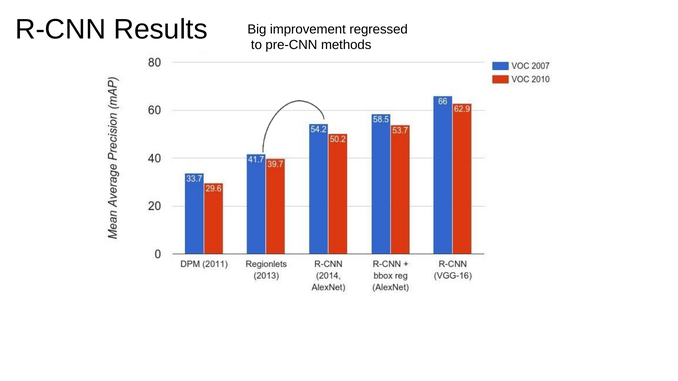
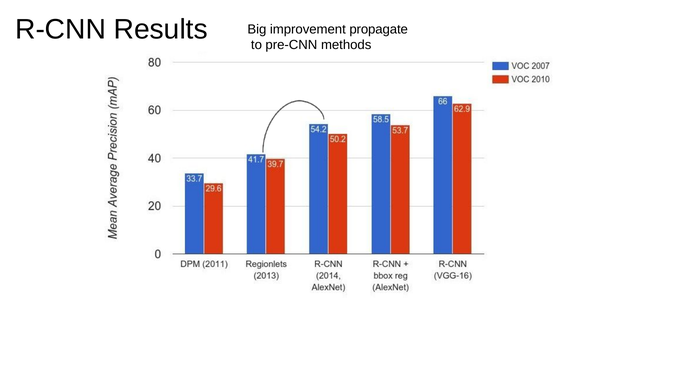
regressed: regressed -> propagate
